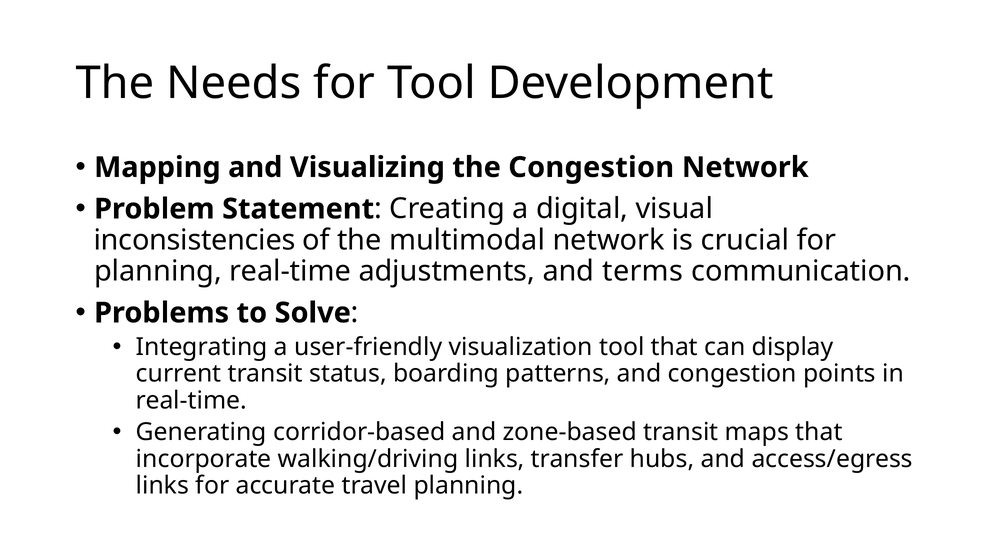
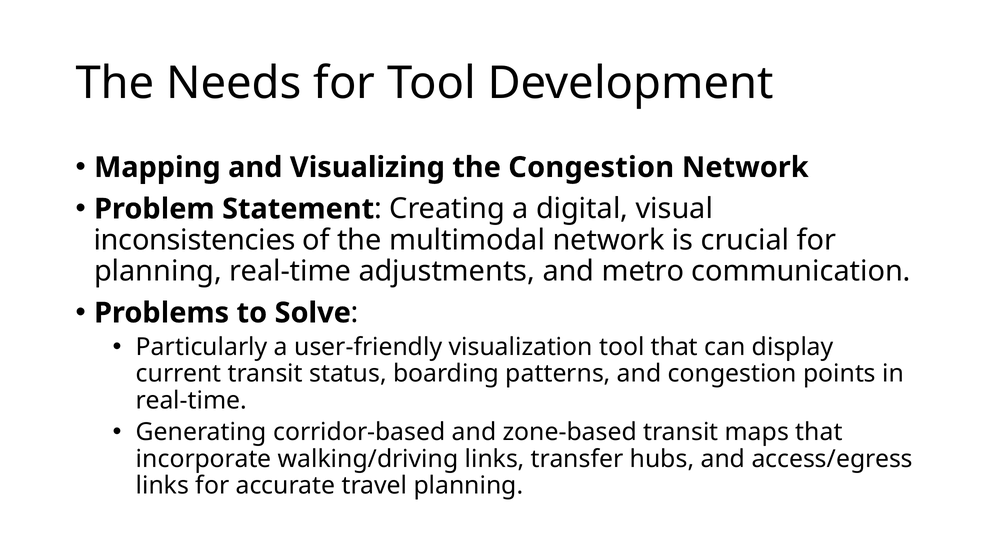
terms: terms -> metro
Integrating: Integrating -> Particularly
